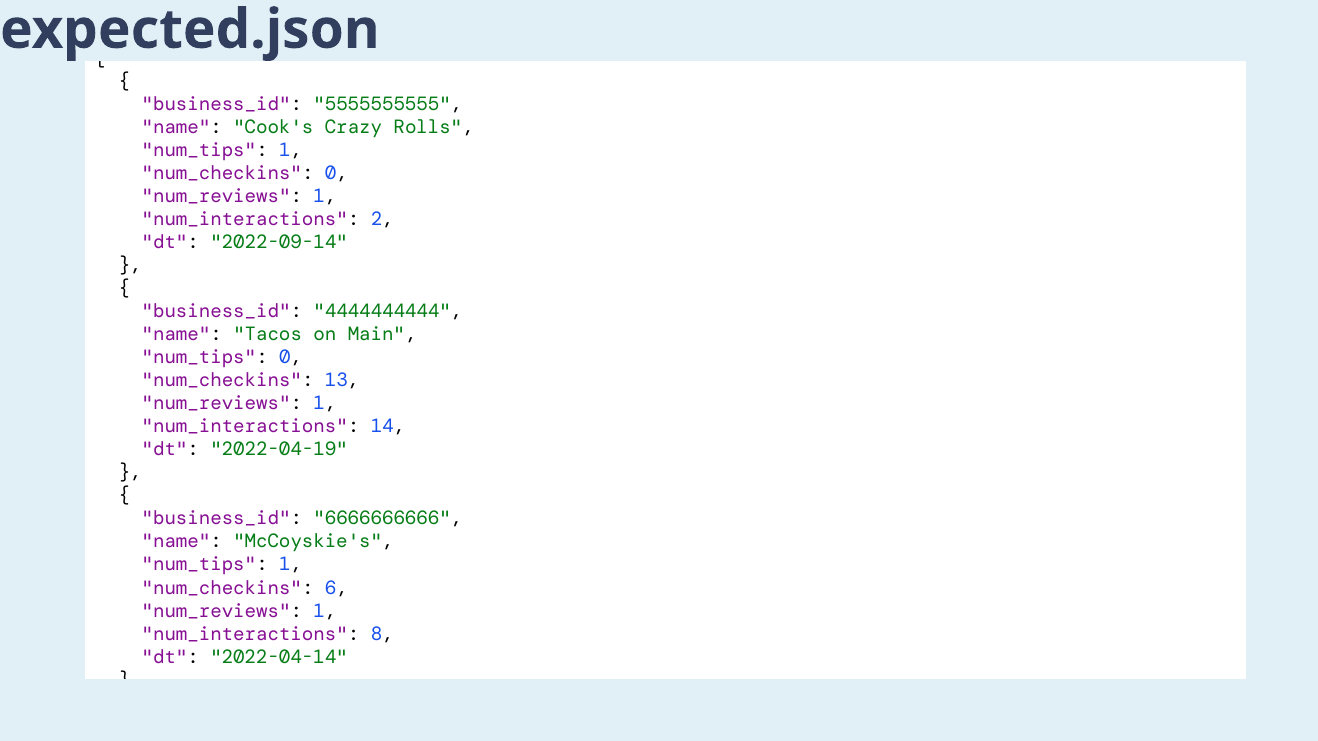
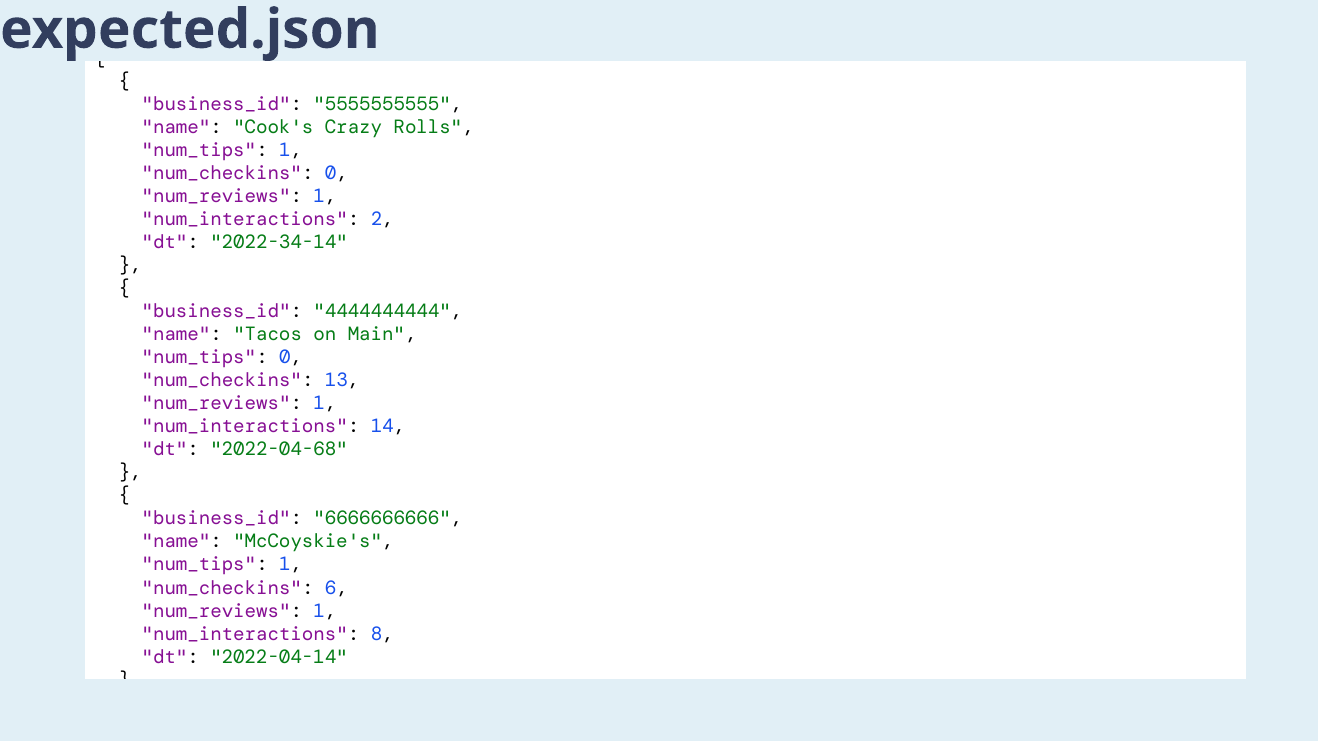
2022-09-14: 2022-09-14 -> 2022-34-14
2022-04-19: 2022-04-19 -> 2022-04-68
